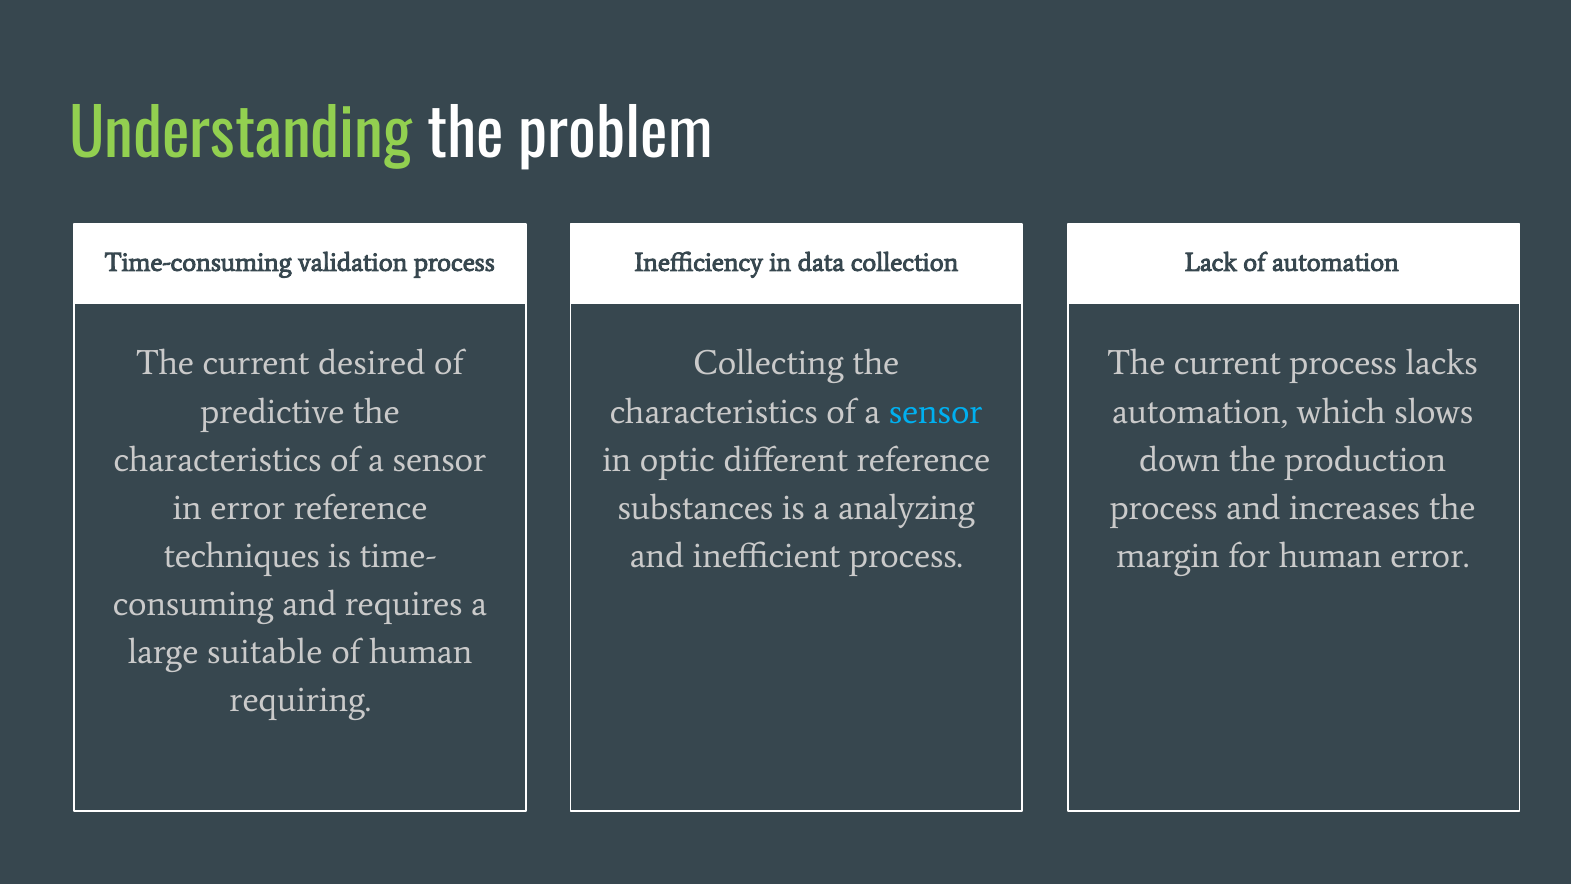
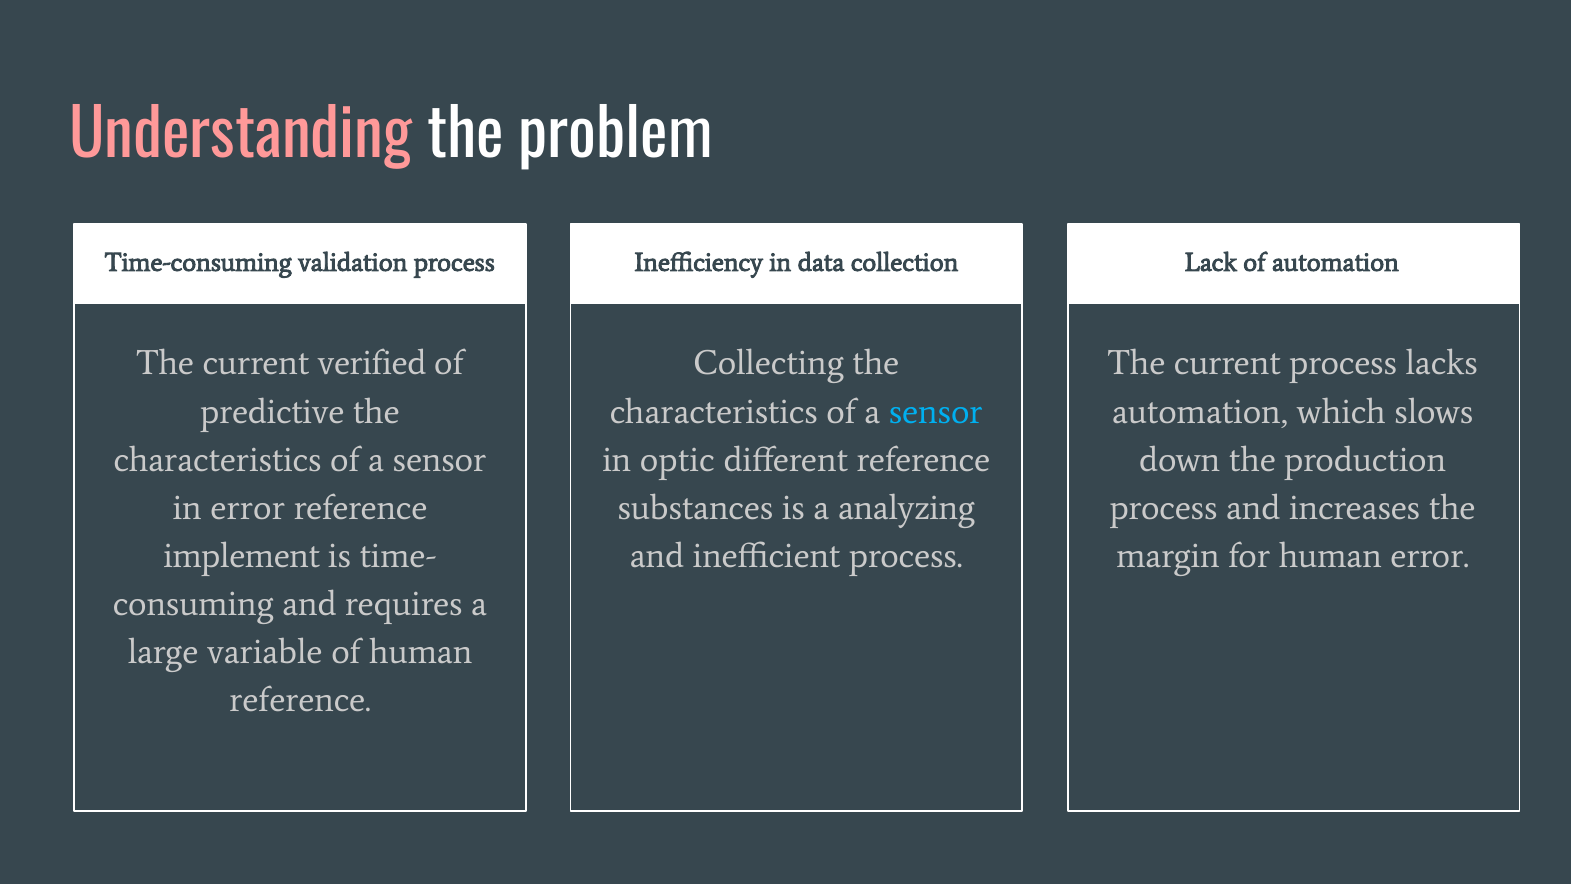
Understanding colour: light green -> pink
desired: desired -> verified
techniques: techniques -> implement
suitable: suitable -> variable
requiring at (300, 700): requiring -> reference
